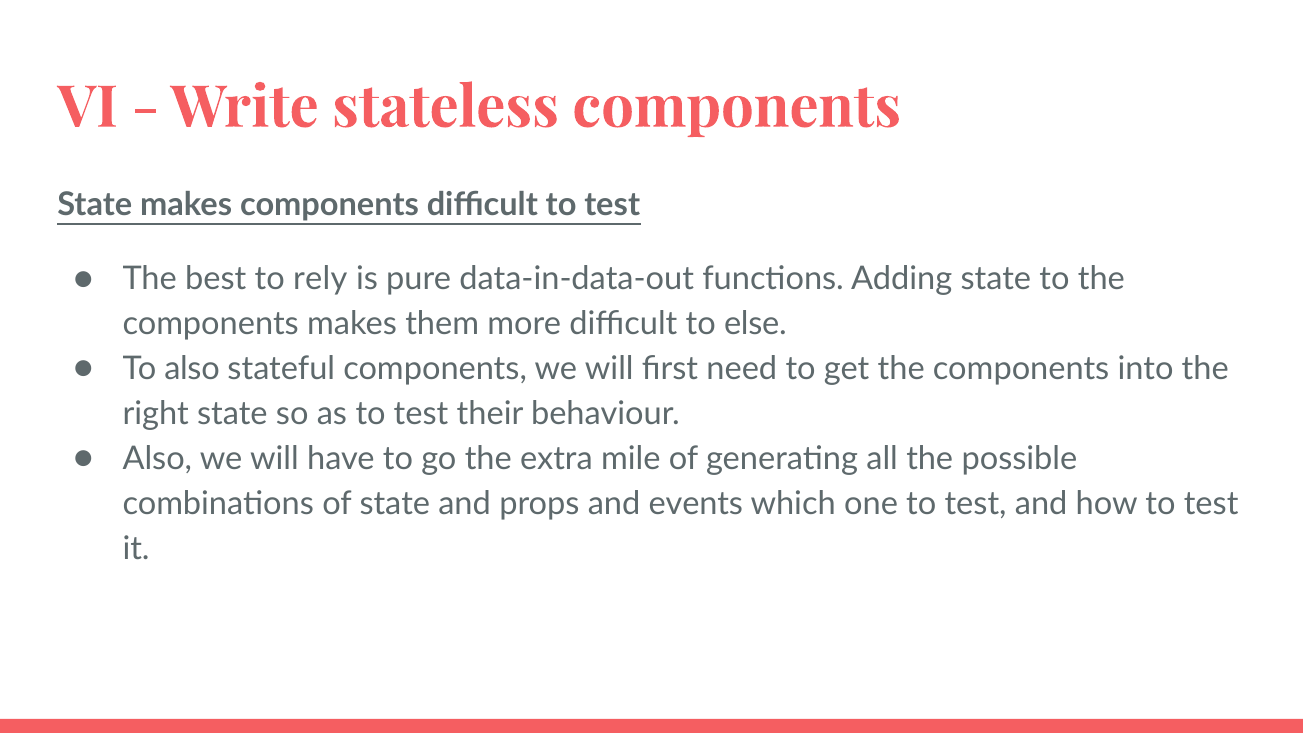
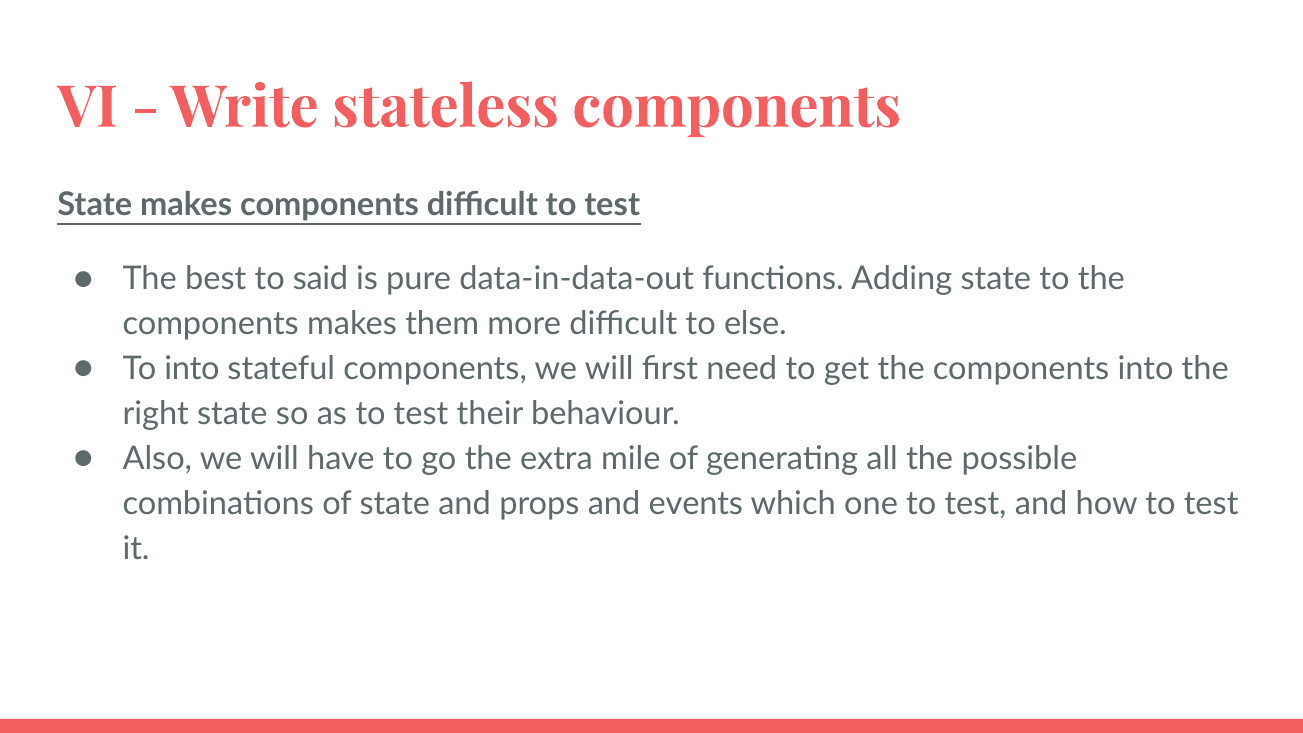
rely: rely -> said
To also: also -> into
